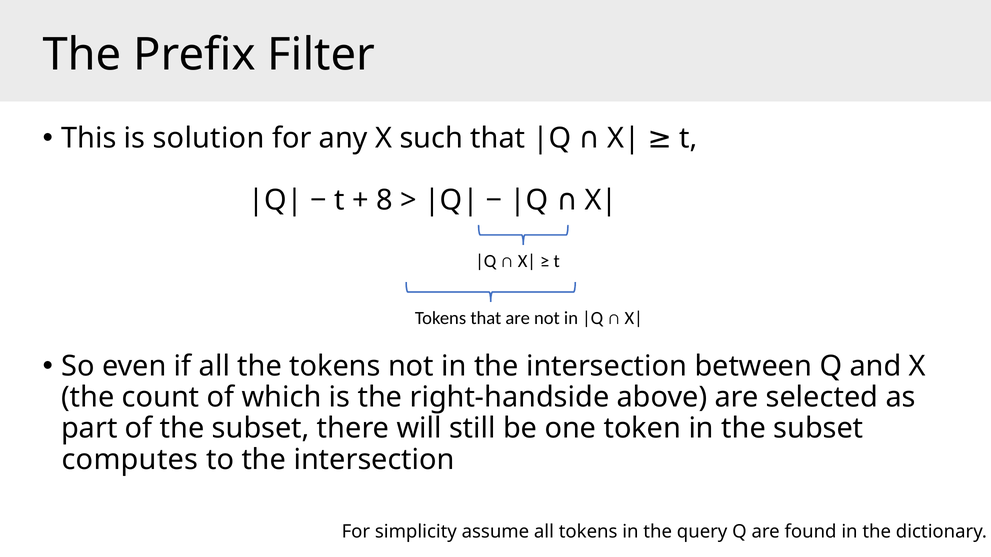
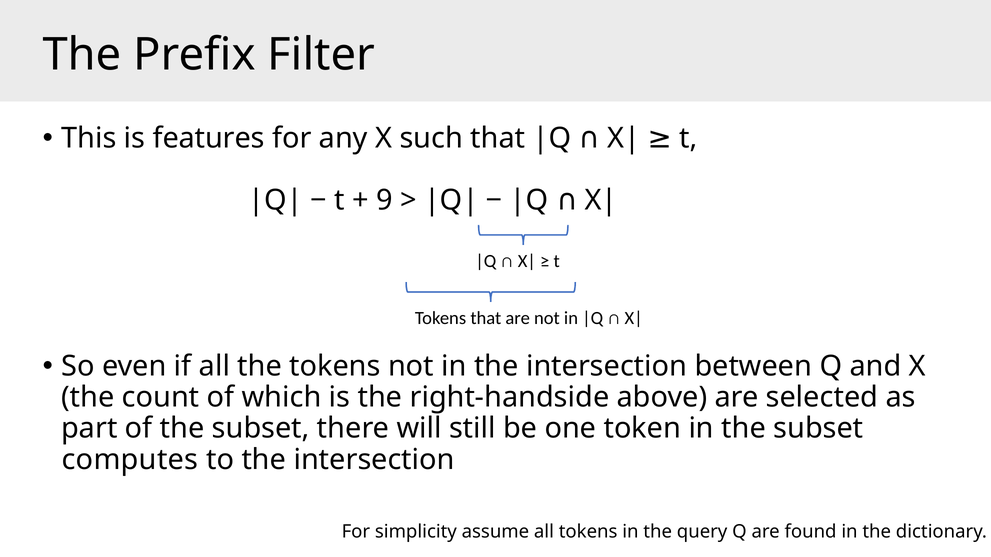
solution: solution -> features
8: 8 -> 9
